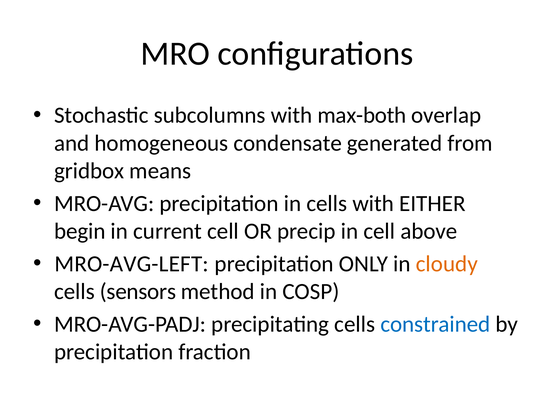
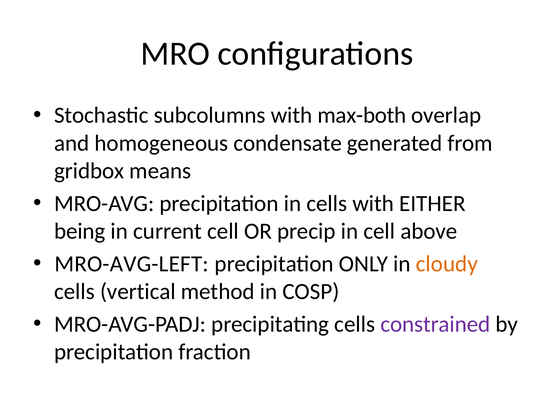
begin: begin -> being
sensors: sensors -> vertical
constrained colour: blue -> purple
